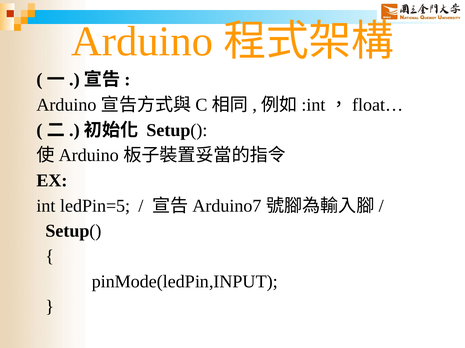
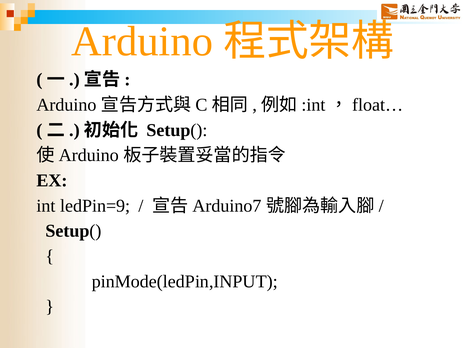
ledPin=5: ledPin=5 -> ledPin=9
